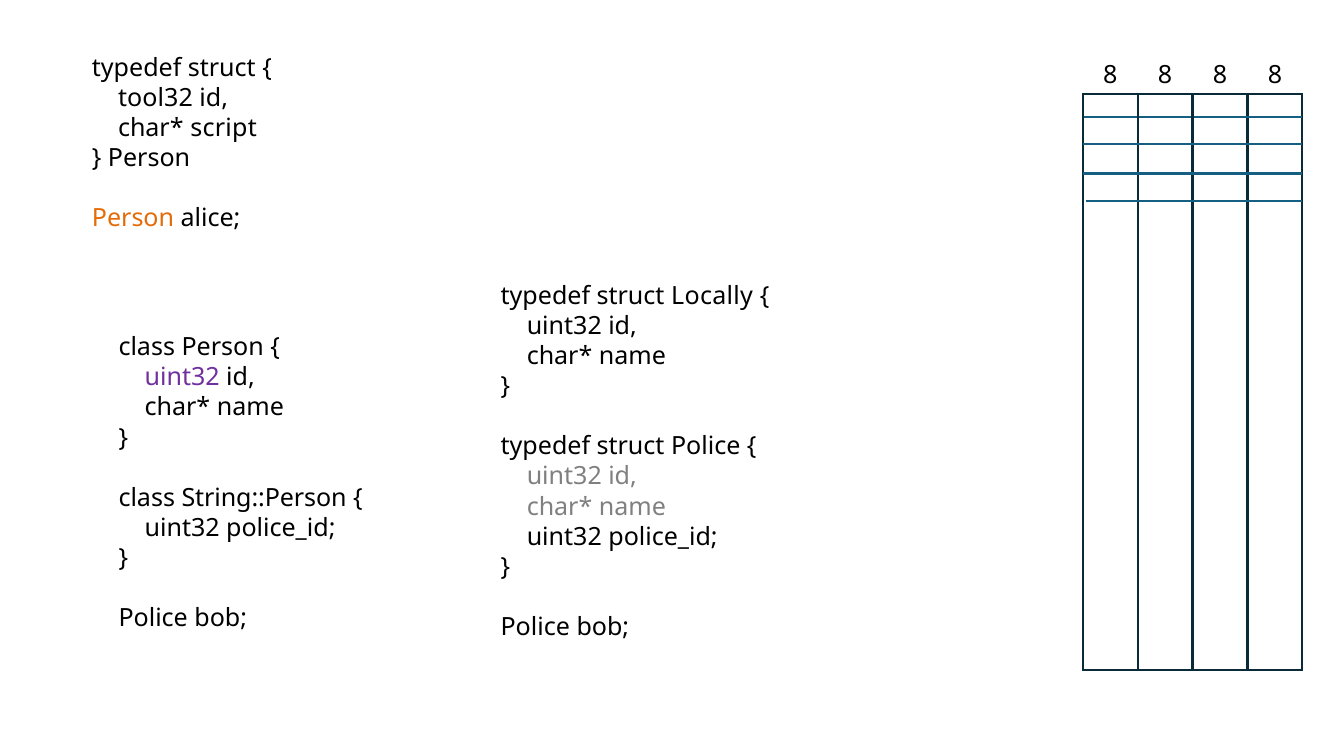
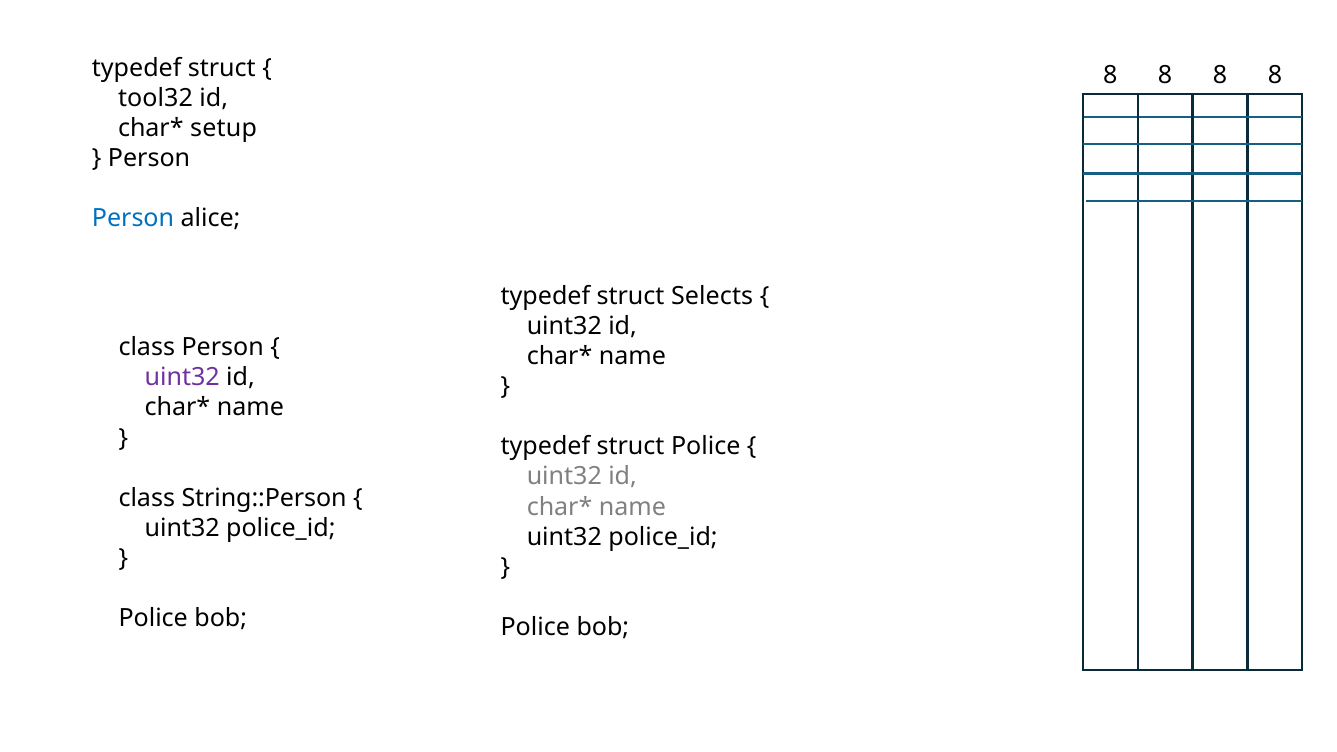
script: script -> setup
Person at (133, 219) colour: orange -> blue
Locally: Locally -> Selects
